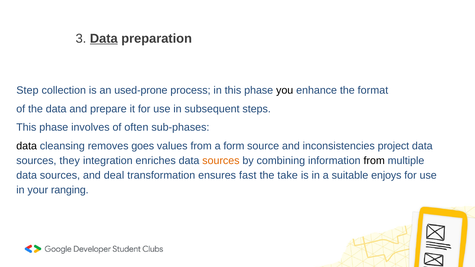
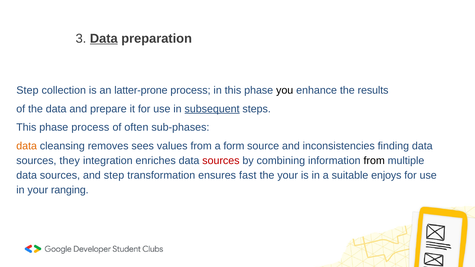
used-prone: used-prone -> latter-prone
format: format -> results
subsequent underline: none -> present
phase involves: involves -> process
data at (27, 146) colour: black -> orange
goes: goes -> sees
project: project -> finding
sources at (221, 161) colour: orange -> red
and deal: deal -> step
the take: take -> your
